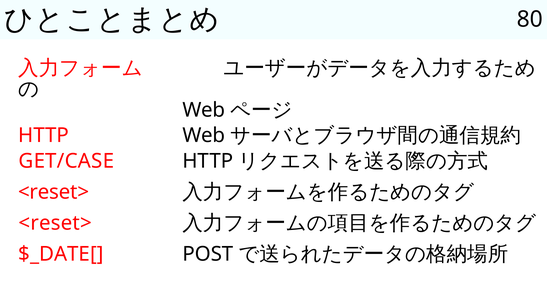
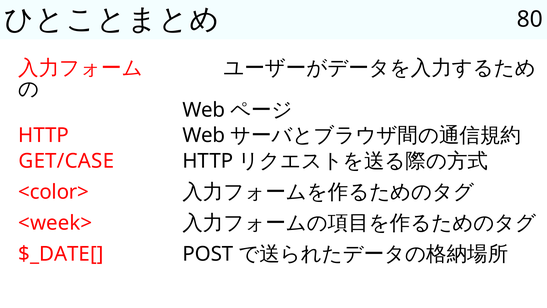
<reset> at (54, 192): <reset> -> <color>
<reset> at (55, 223): <reset> -> <week>
